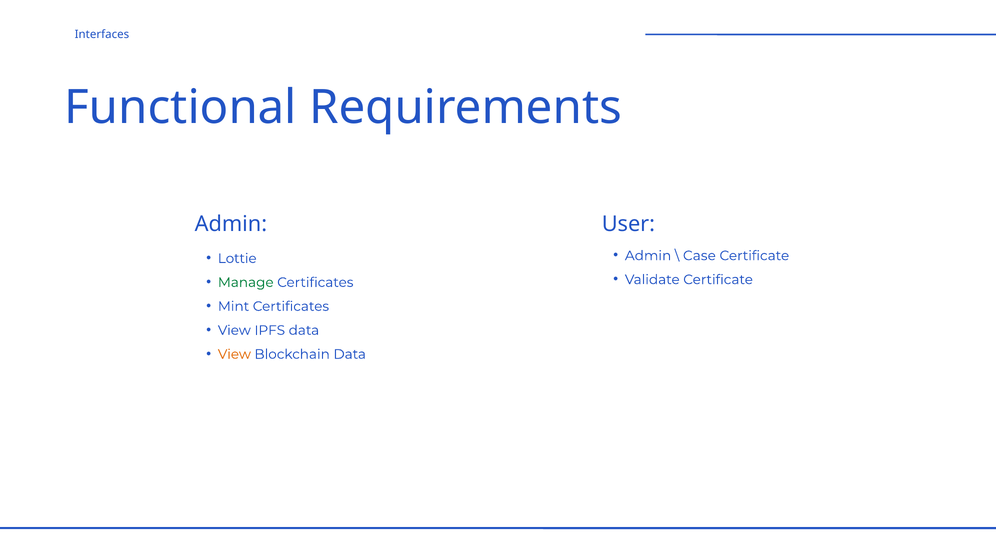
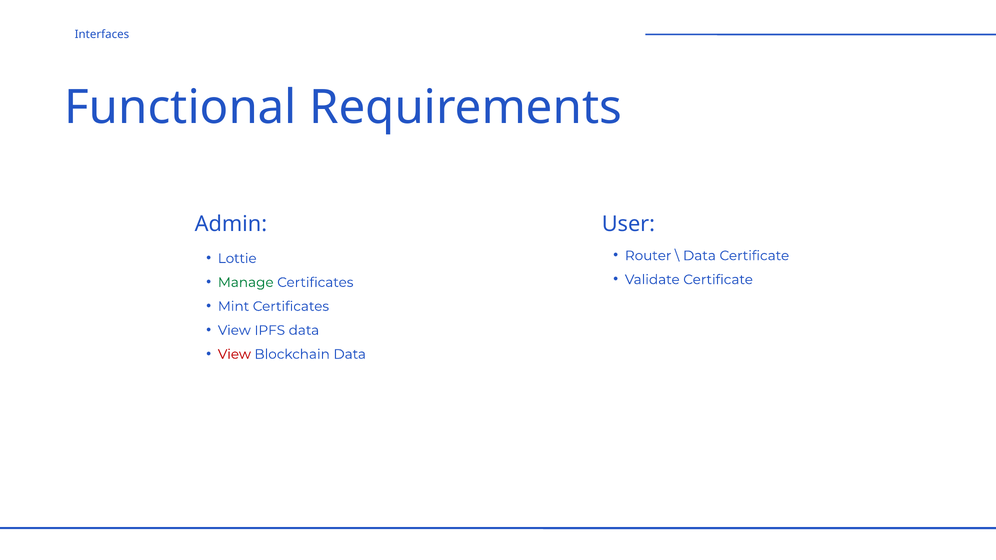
Admin at (648, 256): Admin -> Router
Case at (699, 256): Case -> Data
View at (234, 354) colour: orange -> red
